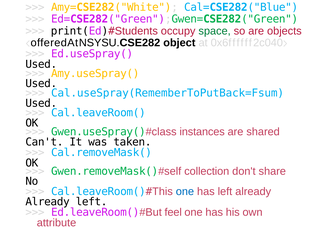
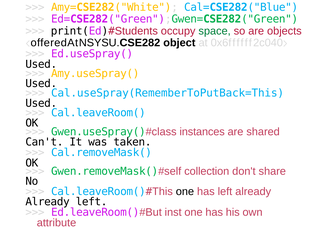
Cal.useSpray(RememberToPutBack=Fsum: Cal.useSpray(RememberToPutBack=Fsum -> Cal.useSpray(RememberToPutBack=This
one at (185, 191) colour: blue -> black
feel: feel -> inst
